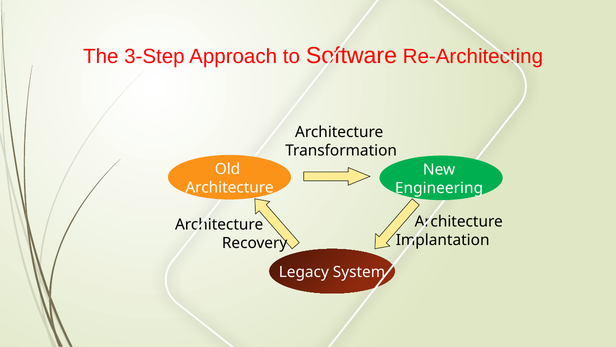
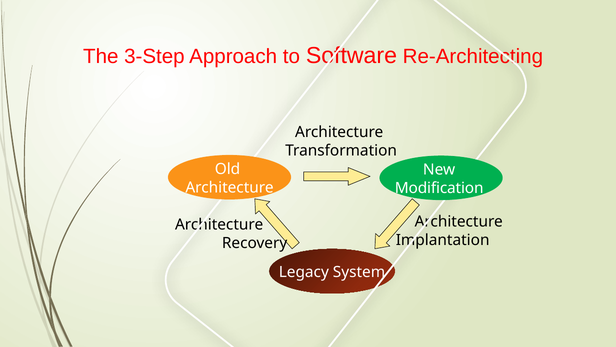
Engineering: Engineering -> Modification
